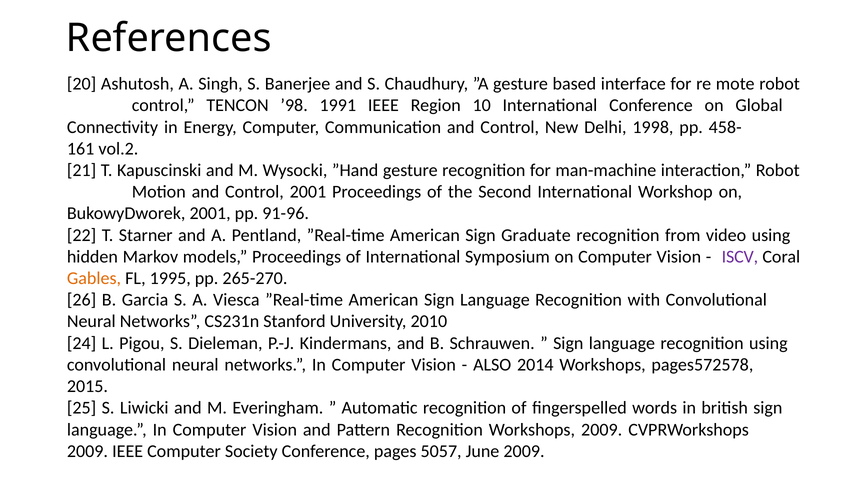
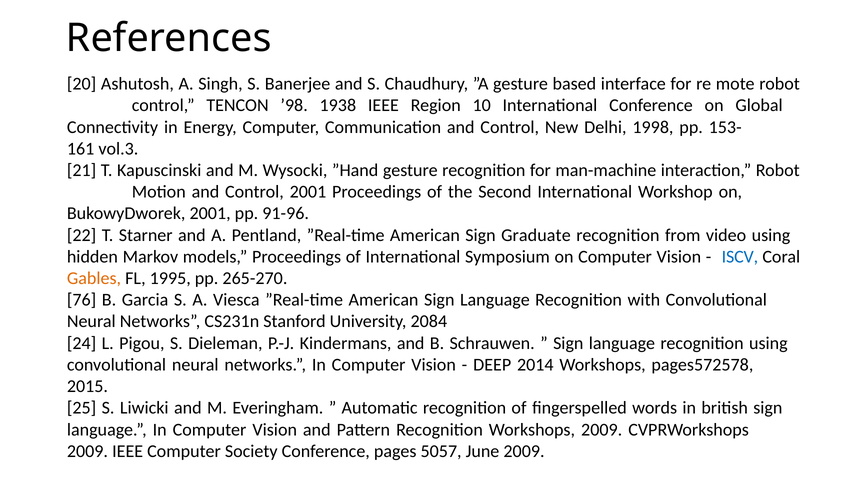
1991: 1991 -> 1938
458-: 458- -> 153-
vol.2: vol.2 -> vol.3
ISCV colour: purple -> blue
26: 26 -> 76
2010: 2010 -> 2084
ALSO: ALSO -> DEEP
